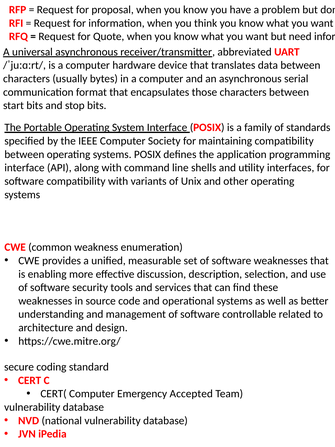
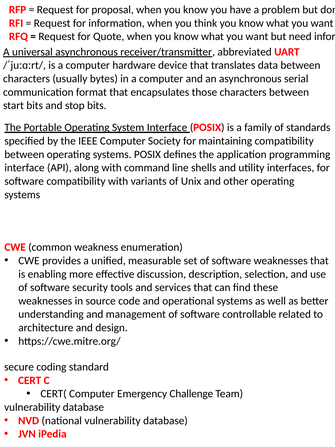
Accepted: Accepted -> Challenge
